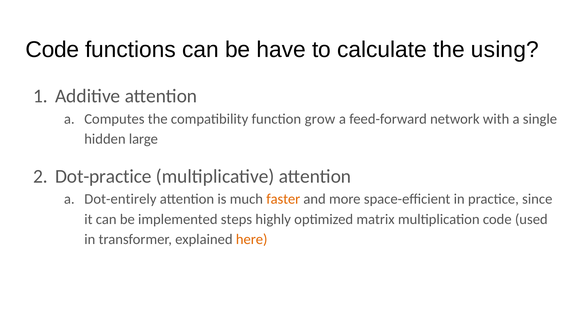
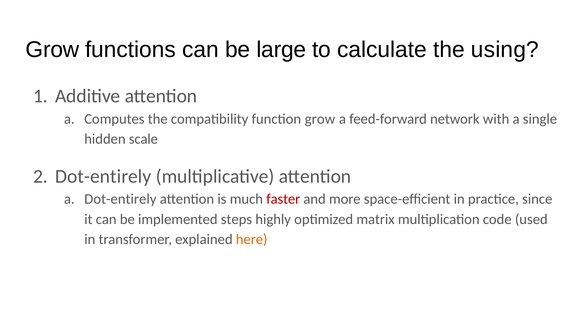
Code at (52, 50): Code -> Grow
have: have -> large
large: large -> scale
Dot-practice at (103, 176): Dot-practice -> Dot-entirely
faster colour: orange -> red
